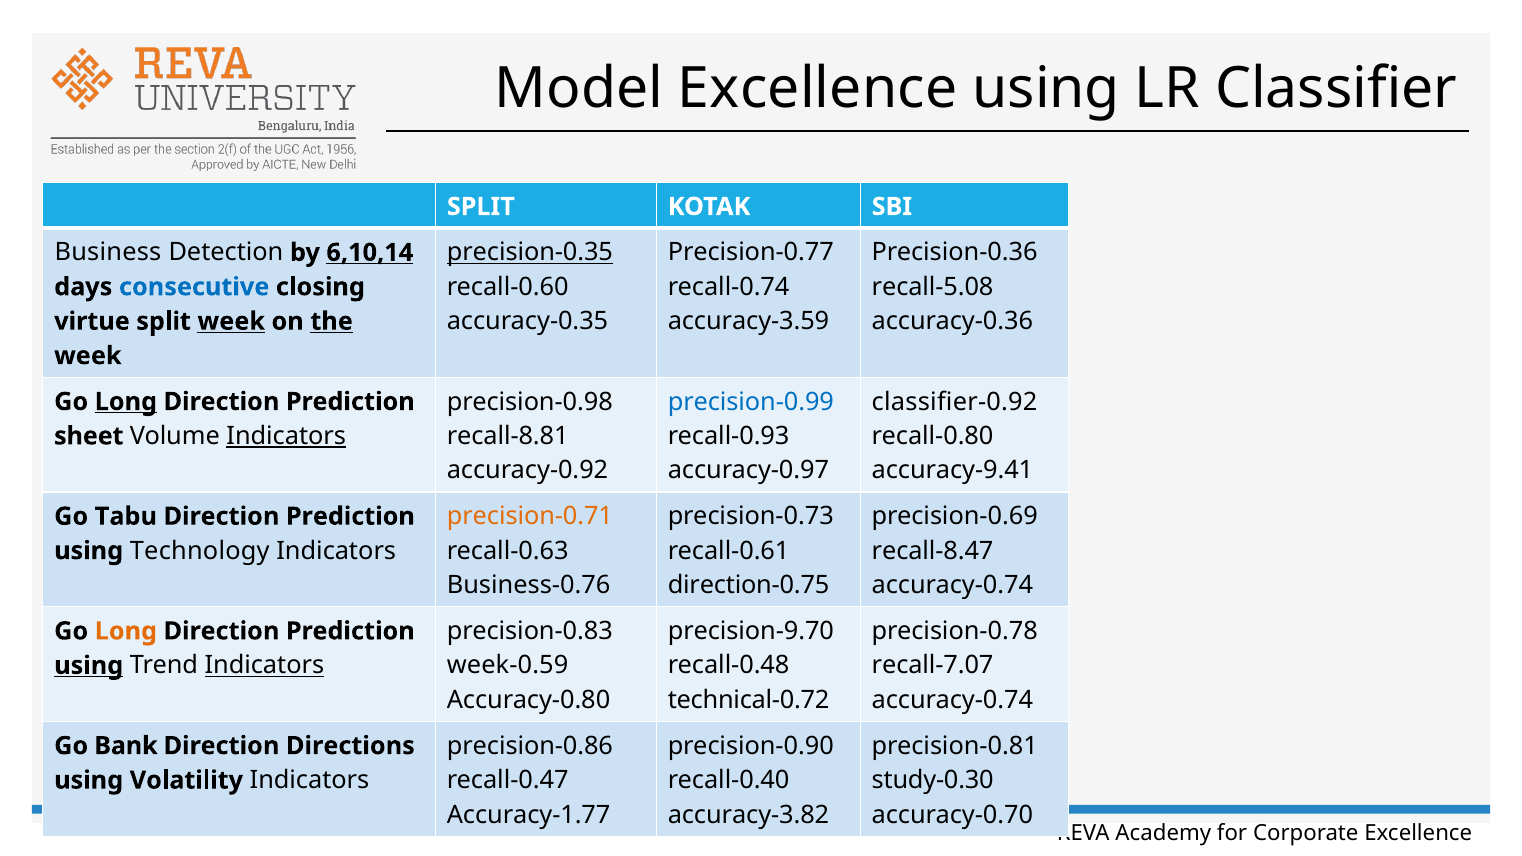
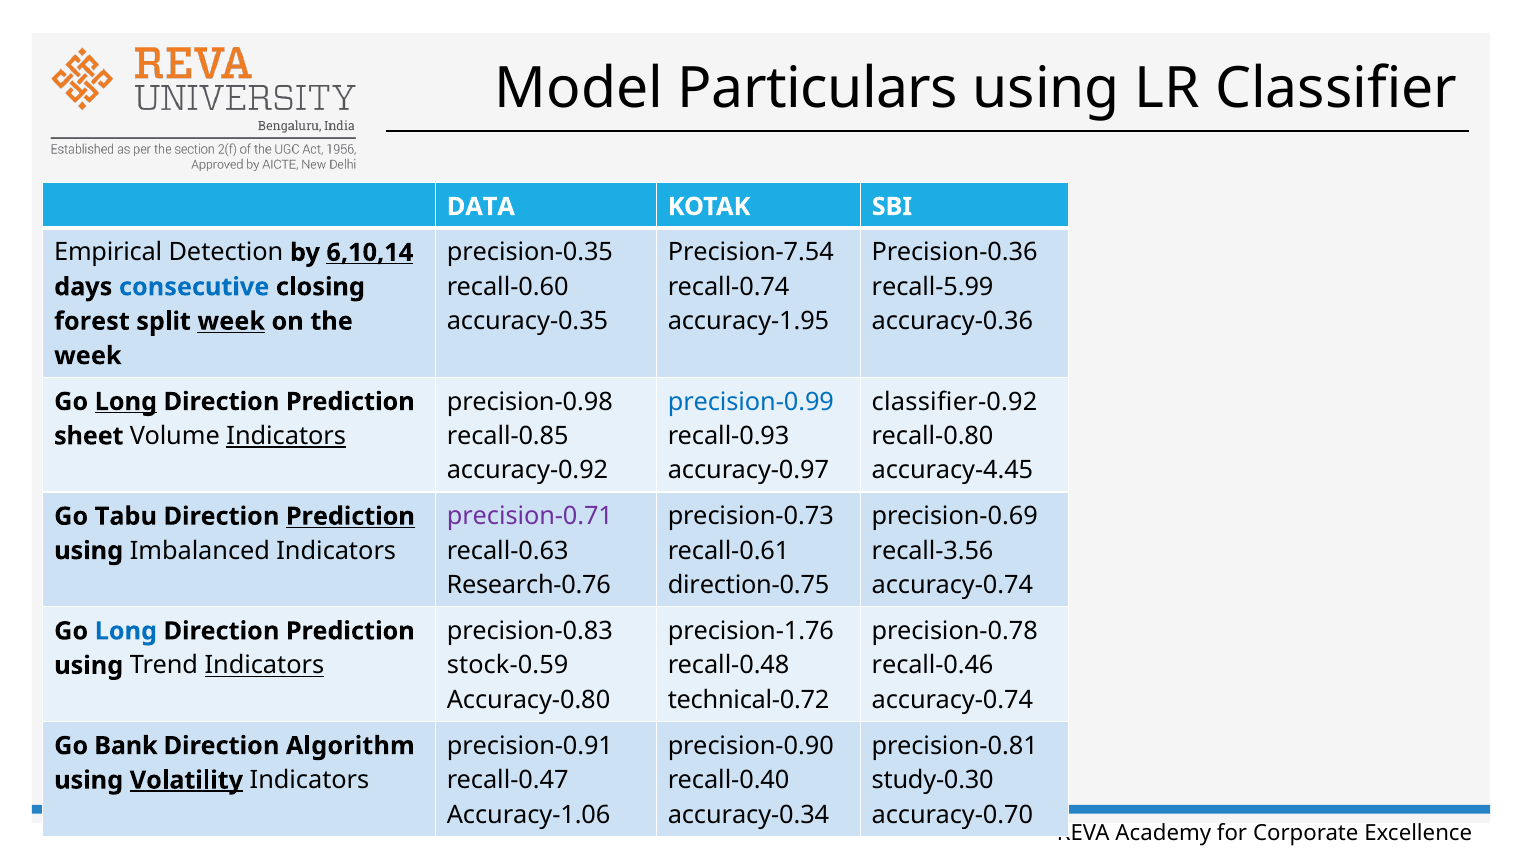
Model Excellence: Excellence -> Particulars
SPLIT at (481, 207): SPLIT -> DATA
Business: Business -> Empirical
precision-0.35 underline: present -> none
Precision-0.77: Precision-0.77 -> Precision-7.54
recall-5.08: recall-5.08 -> recall-5.99
accuracy-3.59: accuracy-3.59 -> accuracy-1.95
virtue: virtue -> forest
the underline: present -> none
recall-8.81: recall-8.81 -> recall-0.85
accuracy-9.41: accuracy-9.41 -> accuracy-4.45
precision-0.71 colour: orange -> purple
Prediction at (350, 516) underline: none -> present
recall-8.47: recall-8.47 -> recall-3.56
Technology: Technology -> Imbalanced
Business-0.76: Business-0.76 -> Research-0.76
precision-9.70: precision-9.70 -> precision-1.76
Long at (126, 631) colour: orange -> blue
week-0.59: week-0.59 -> stock-0.59
recall-7.07: recall-7.07 -> recall-0.46
using at (89, 666) underline: present -> none
precision-0.86: precision-0.86 -> precision-0.91
Directions: Directions -> Algorithm
Volatility underline: none -> present
Accuracy-1.77: Accuracy-1.77 -> Accuracy-1.06
accuracy-3.82: accuracy-3.82 -> accuracy-0.34
